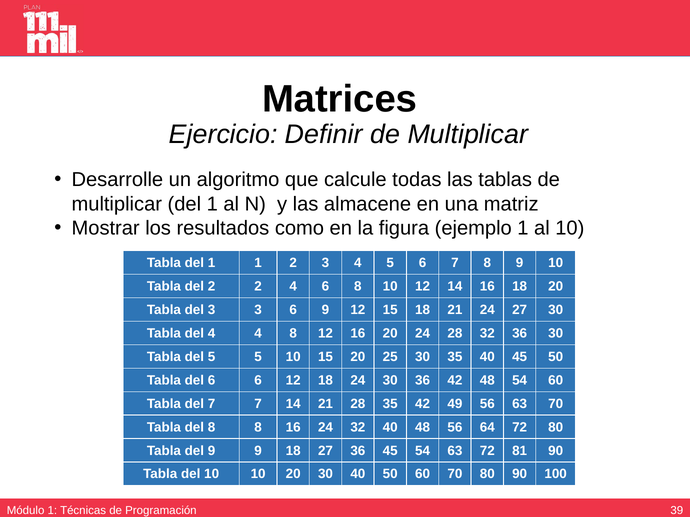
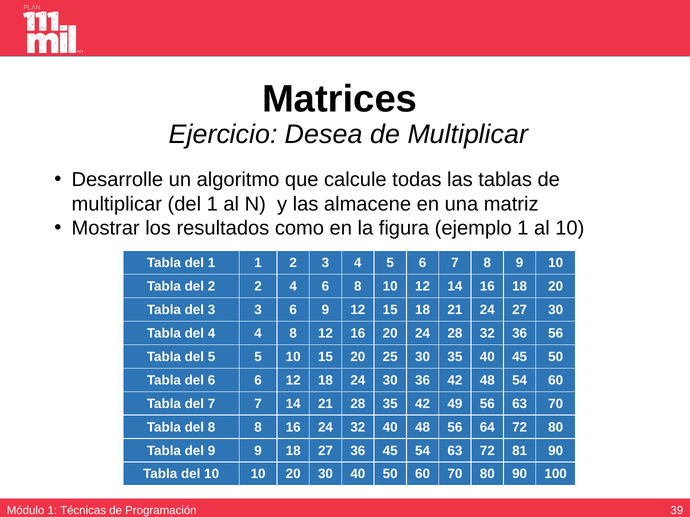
Definir: Definir -> Desea
36 30: 30 -> 56
